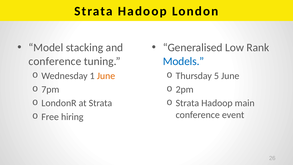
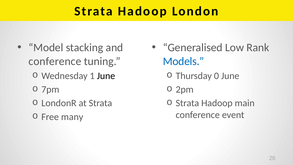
June at (106, 76) colour: orange -> black
5: 5 -> 0
hiring: hiring -> many
